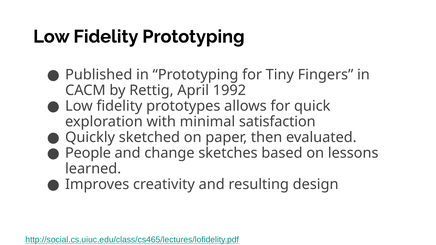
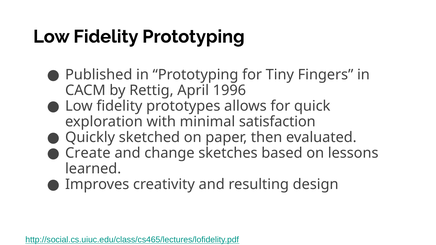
1992: 1992 -> 1996
People: People -> Create
